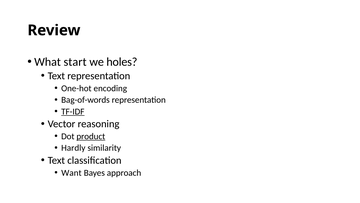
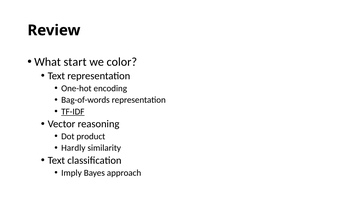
holes: holes -> color
product underline: present -> none
Want: Want -> Imply
